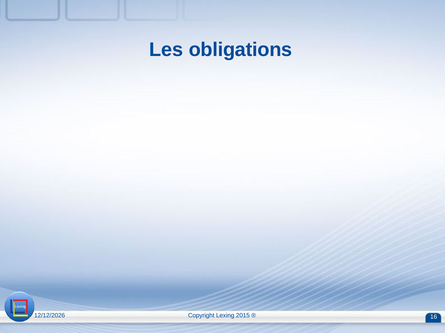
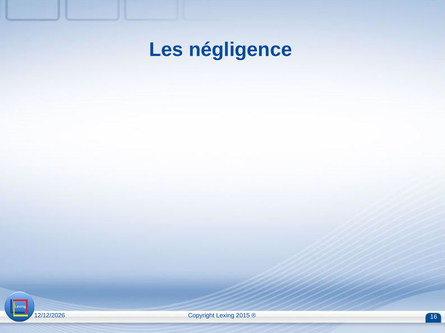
obligations: obligations -> négligence
